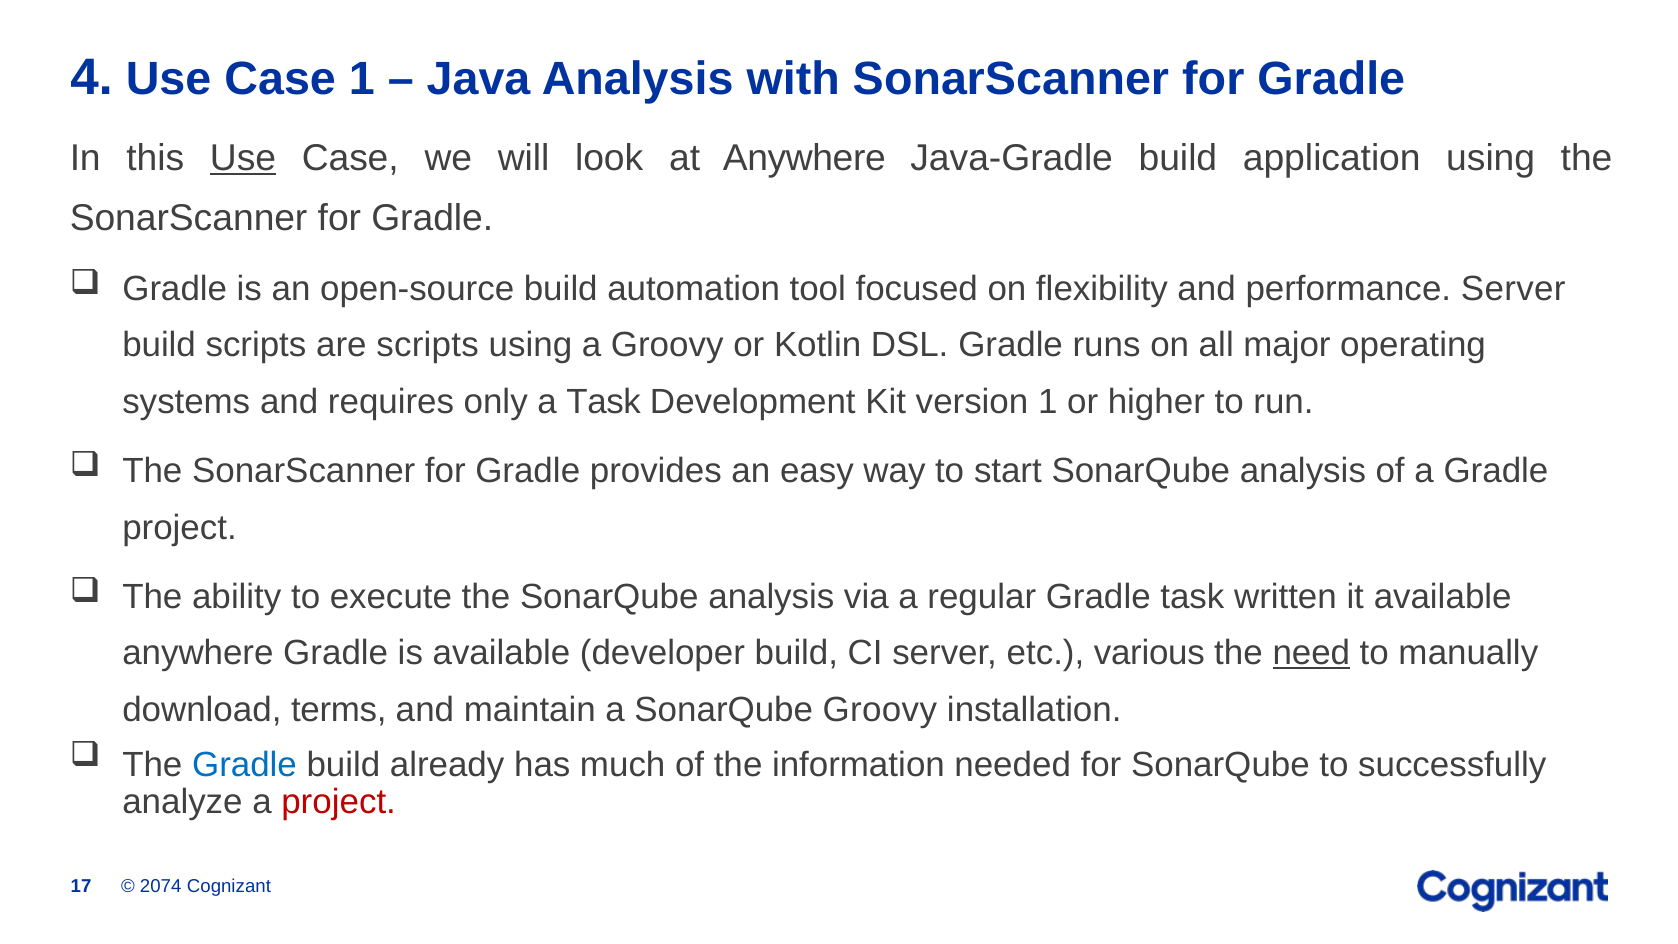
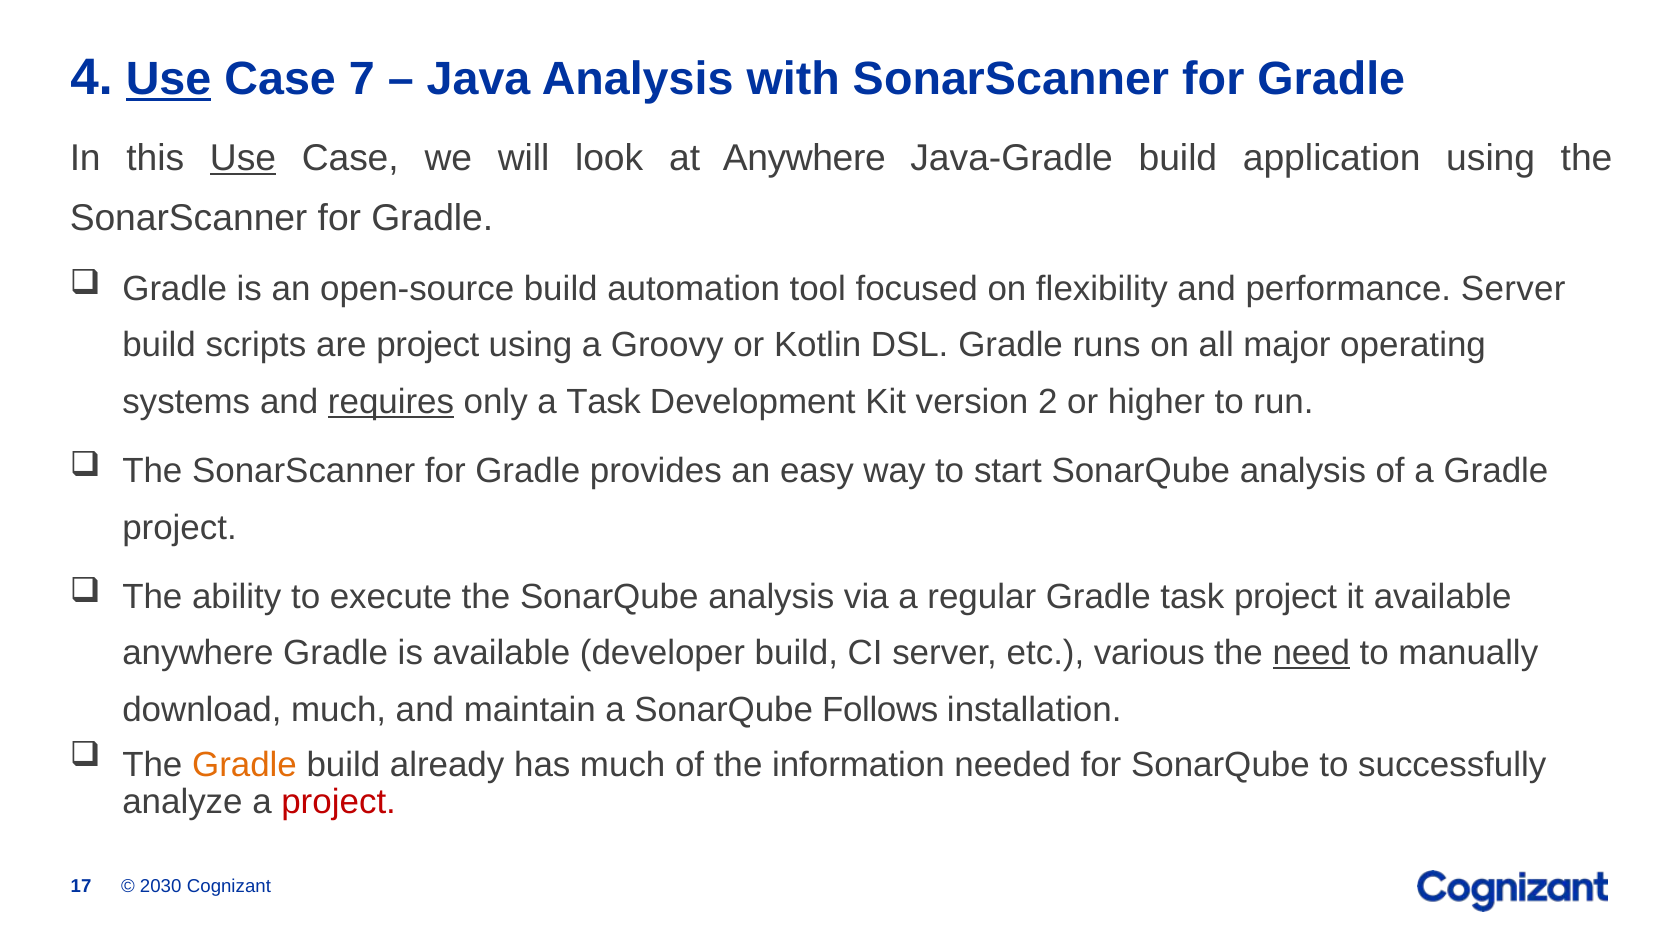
Use at (169, 79) underline: none -> present
Case 1: 1 -> 7
are scripts: scripts -> project
requires underline: none -> present
version 1: 1 -> 2
task written: written -> project
download terms: terms -> much
SonarQube Groovy: Groovy -> Follows
Gradle at (245, 764) colour: blue -> orange
2074: 2074 -> 2030
